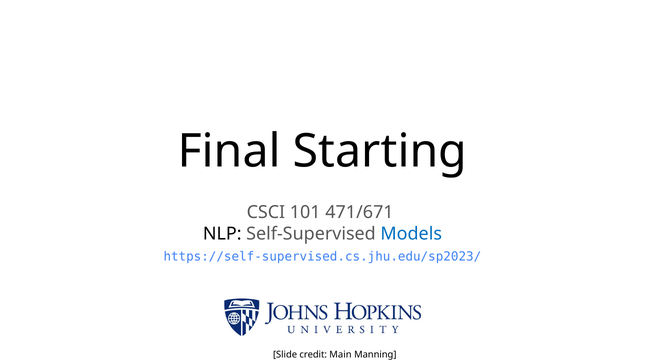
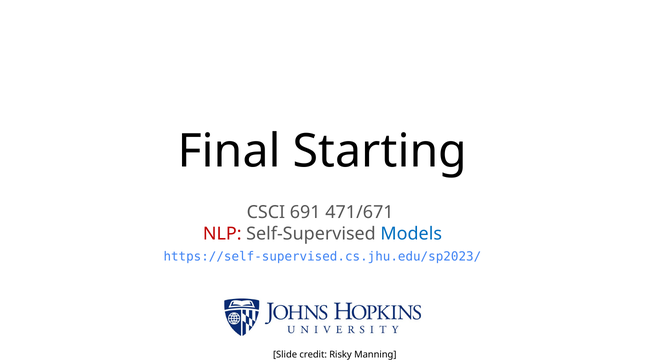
101: 101 -> 691
NLP colour: black -> red
Main: Main -> Risky
